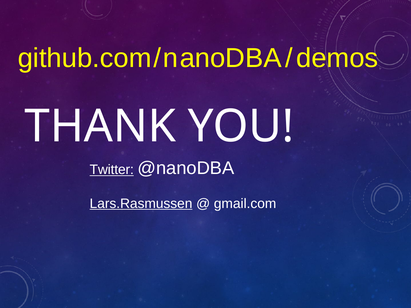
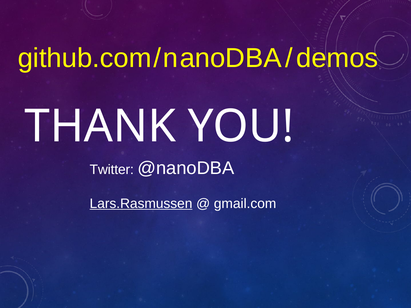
Twitter underline: present -> none
